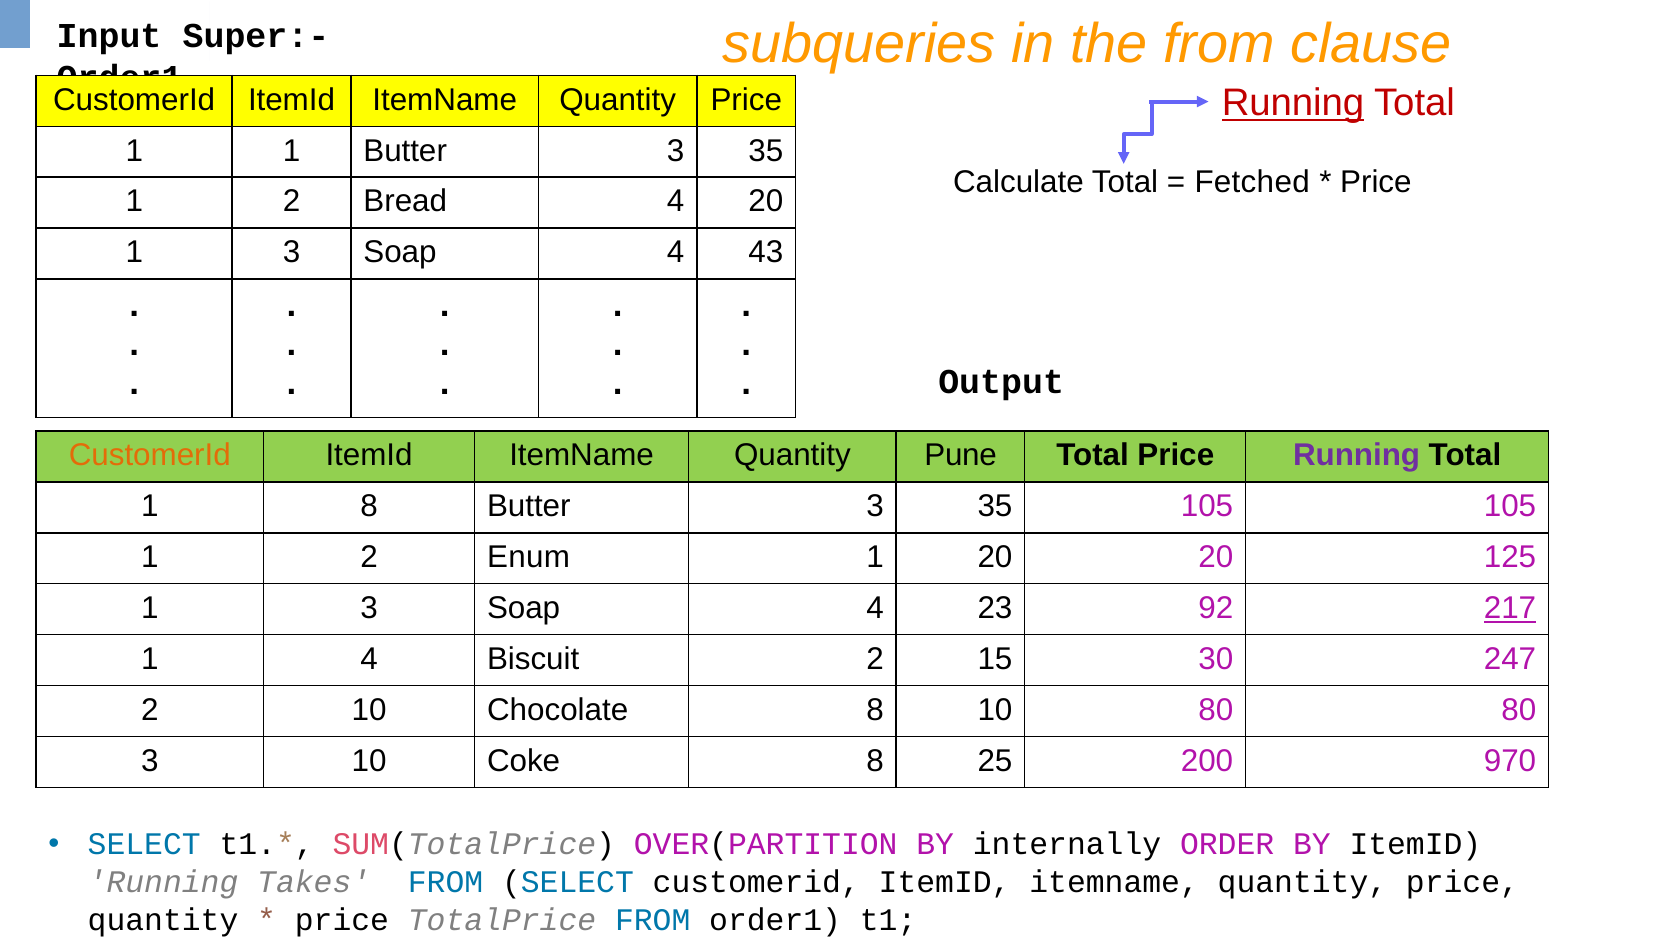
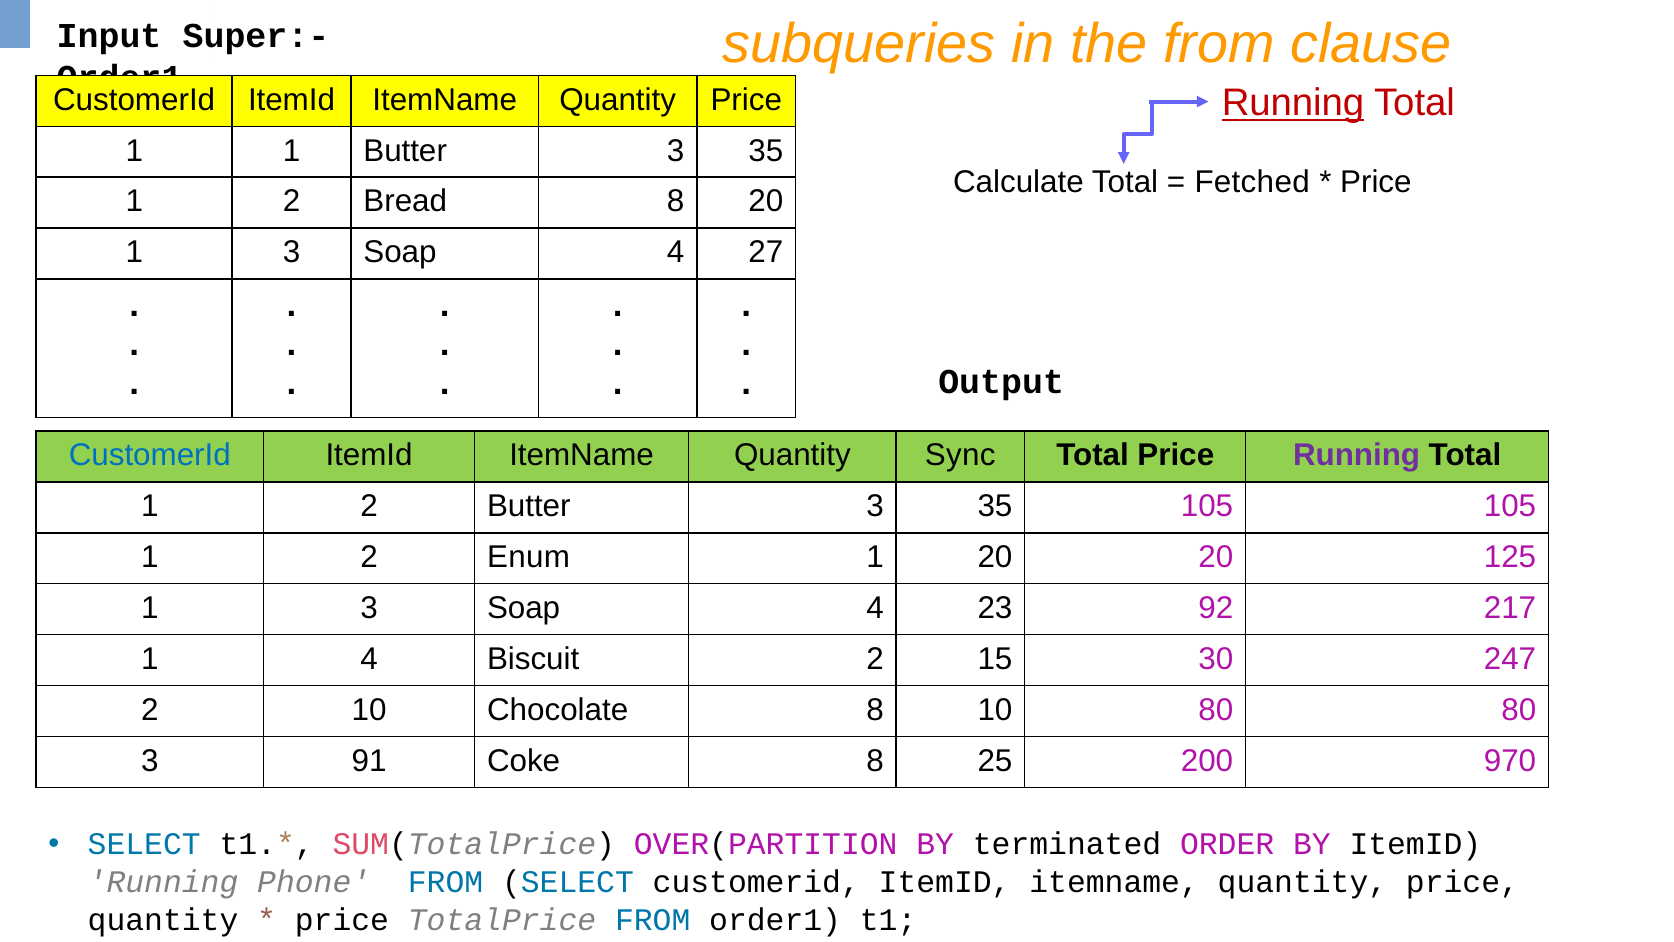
Bread 4: 4 -> 8
43: 43 -> 27
CustomerId at (150, 455) colour: orange -> blue
Pune: Pune -> Sync
8 at (369, 506): 8 -> 2
217 underline: present -> none
3 10: 10 -> 91
internally: internally -> terminated
Takes: Takes -> Phone
